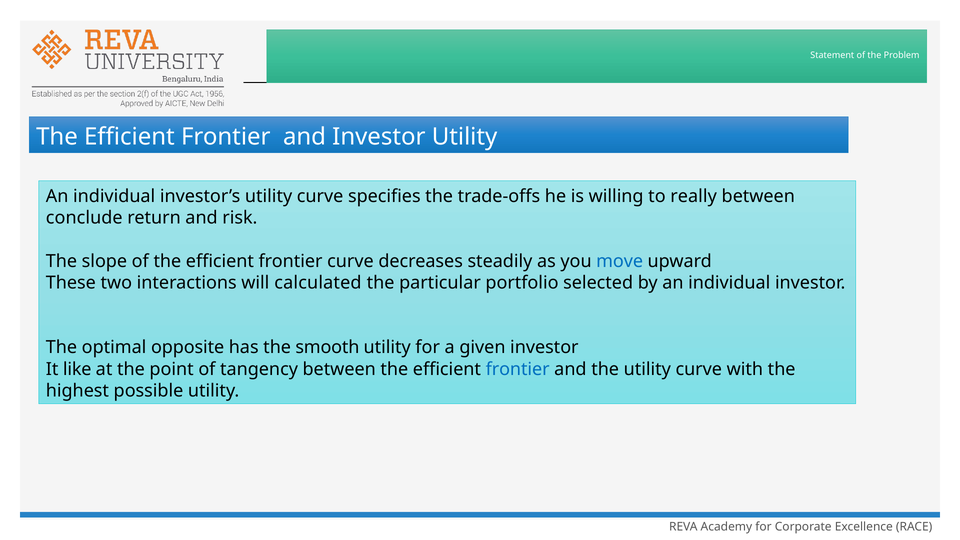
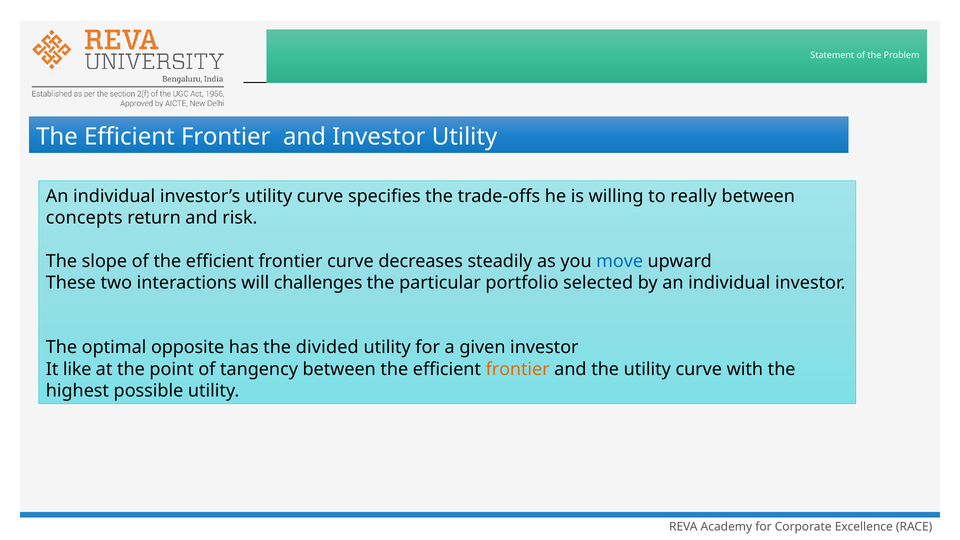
conclude: conclude -> concepts
calculated: calculated -> challenges
smooth: smooth -> divided
frontier at (518, 369) colour: blue -> orange
